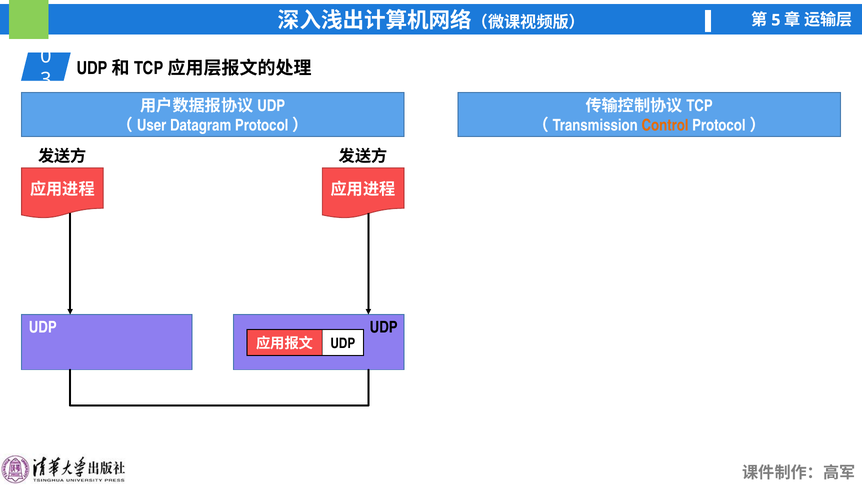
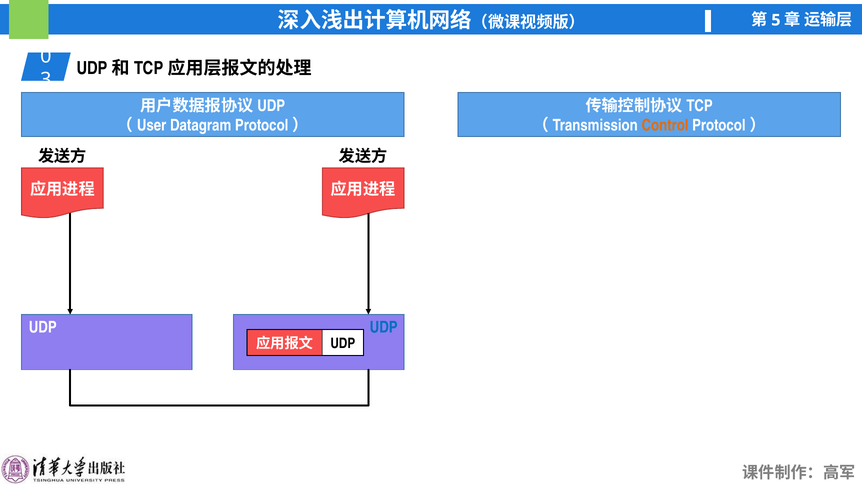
UDP at (384, 327) colour: black -> blue
